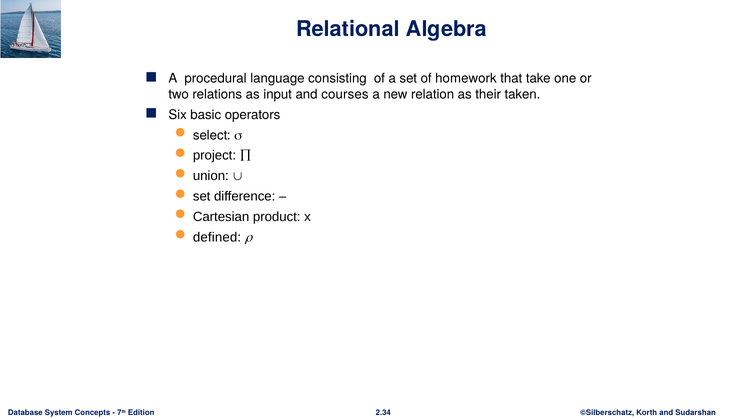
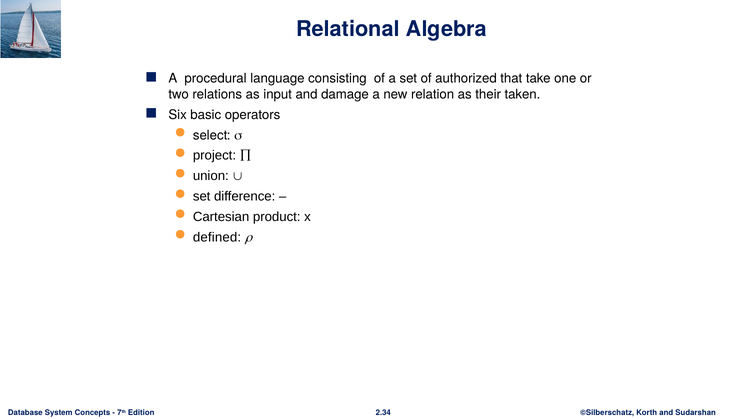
homework: homework -> authorized
courses: courses -> damage
